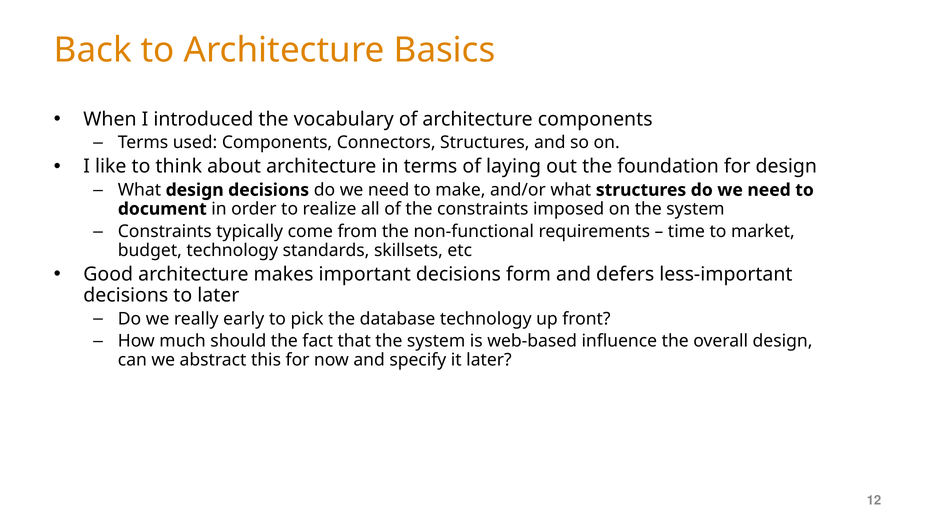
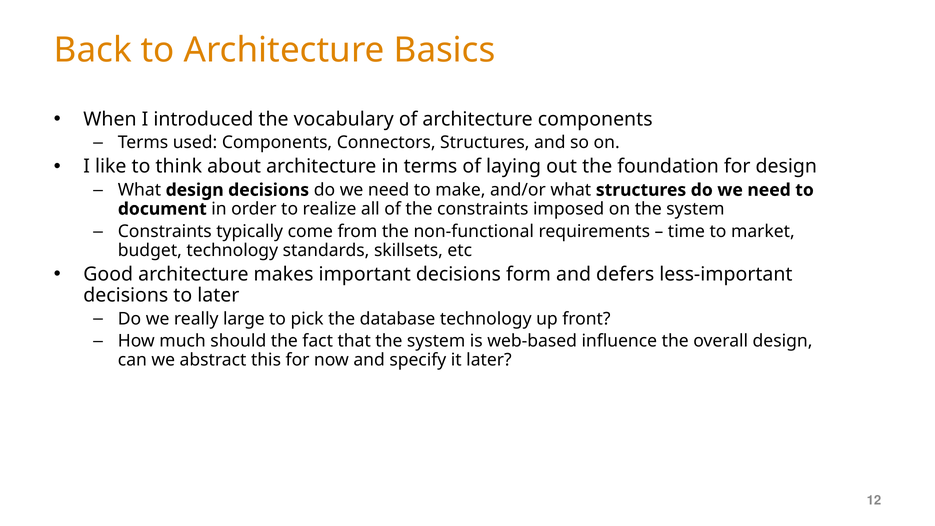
early: early -> large
